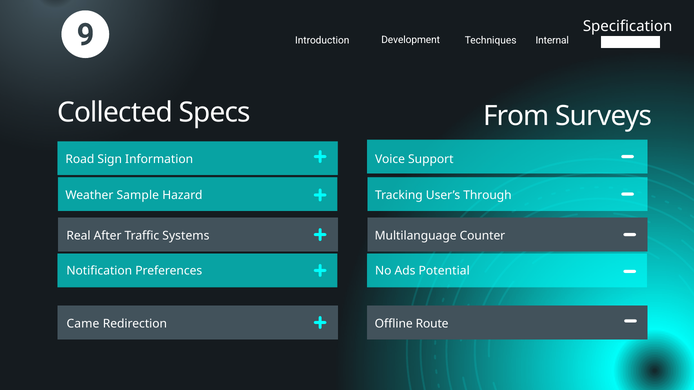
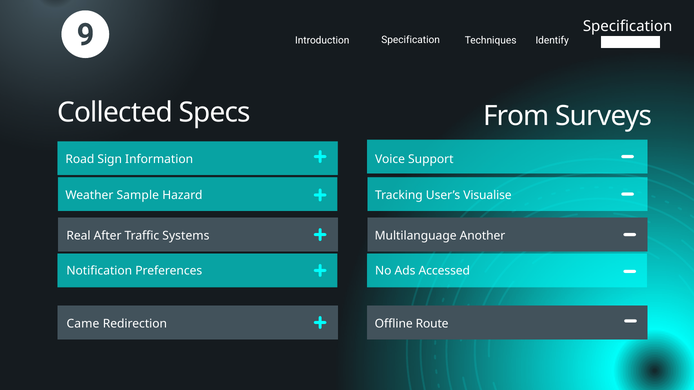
Development at (411, 40): Development -> Specification
Internal: Internal -> Identify
Through: Through -> Visualise
Counter: Counter -> Another
Potential: Potential -> Accessed
